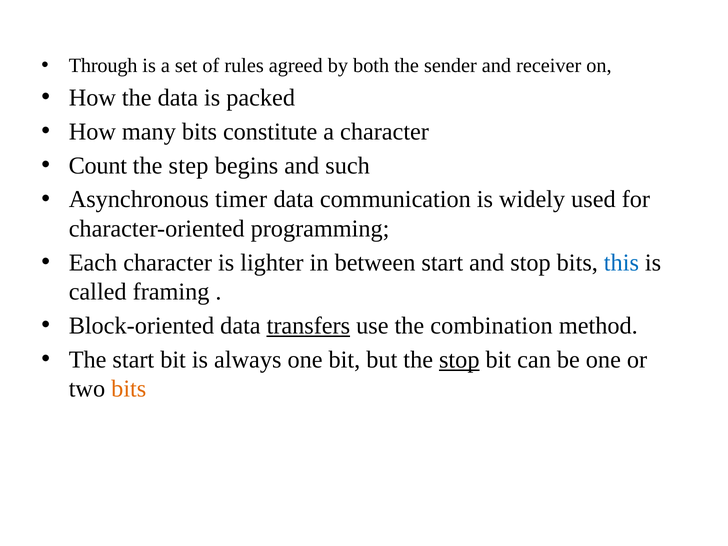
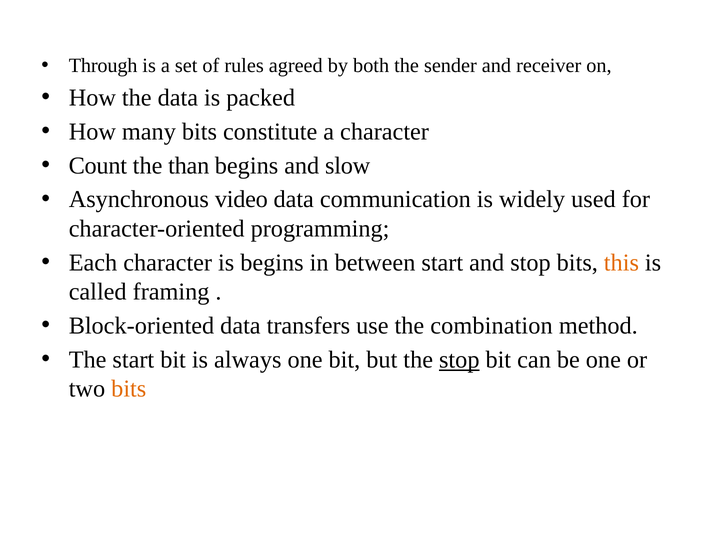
step: step -> than
such: such -> slow
timer: timer -> video
is lighter: lighter -> begins
this colour: blue -> orange
transfers underline: present -> none
